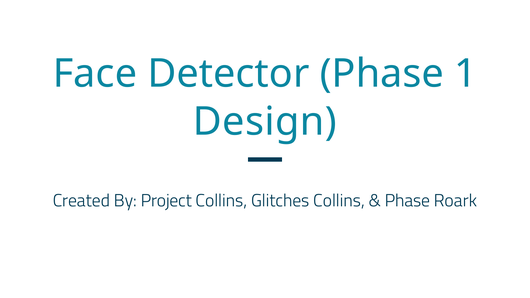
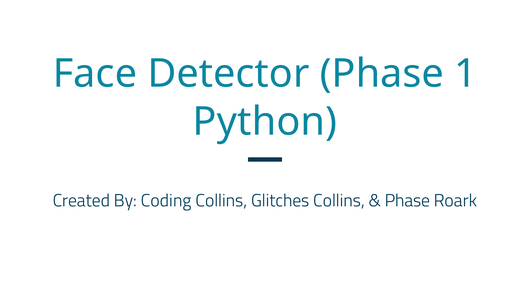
Design: Design -> Python
Project: Project -> Coding
